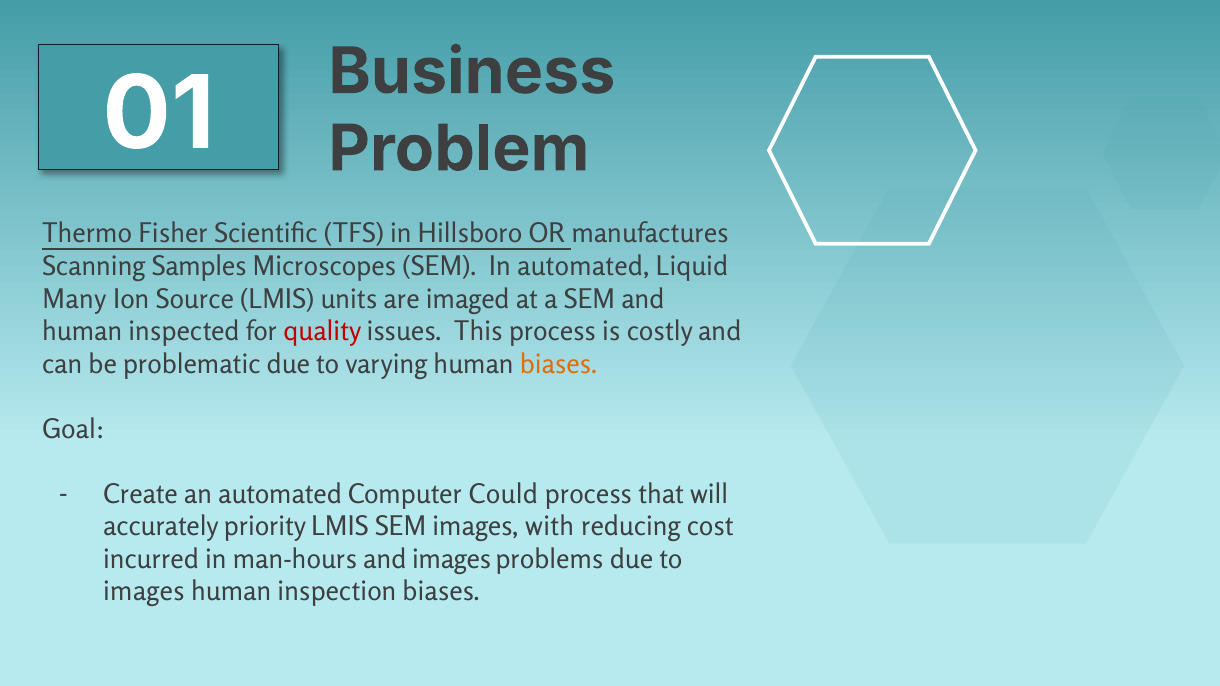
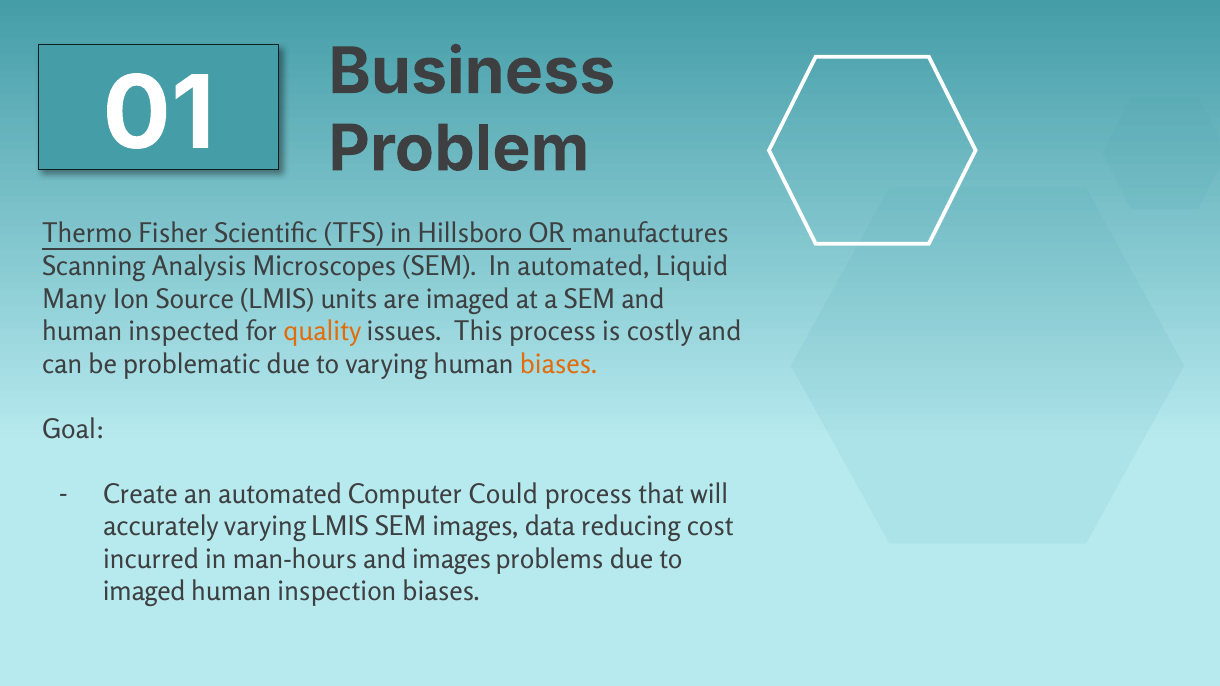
Samples: Samples -> Analysis
quality colour: red -> orange
accurately priority: priority -> varying
with: with -> data
images at (144, 592): images -> imaged
